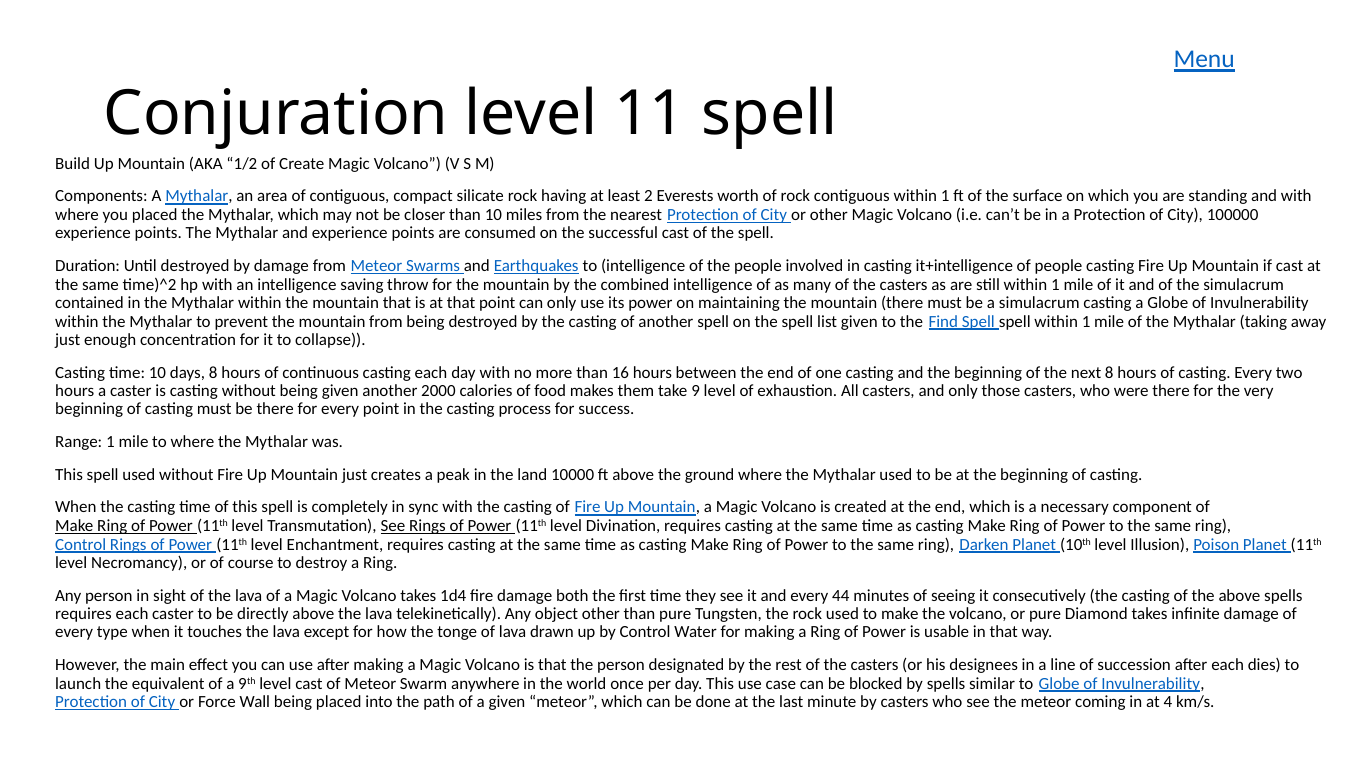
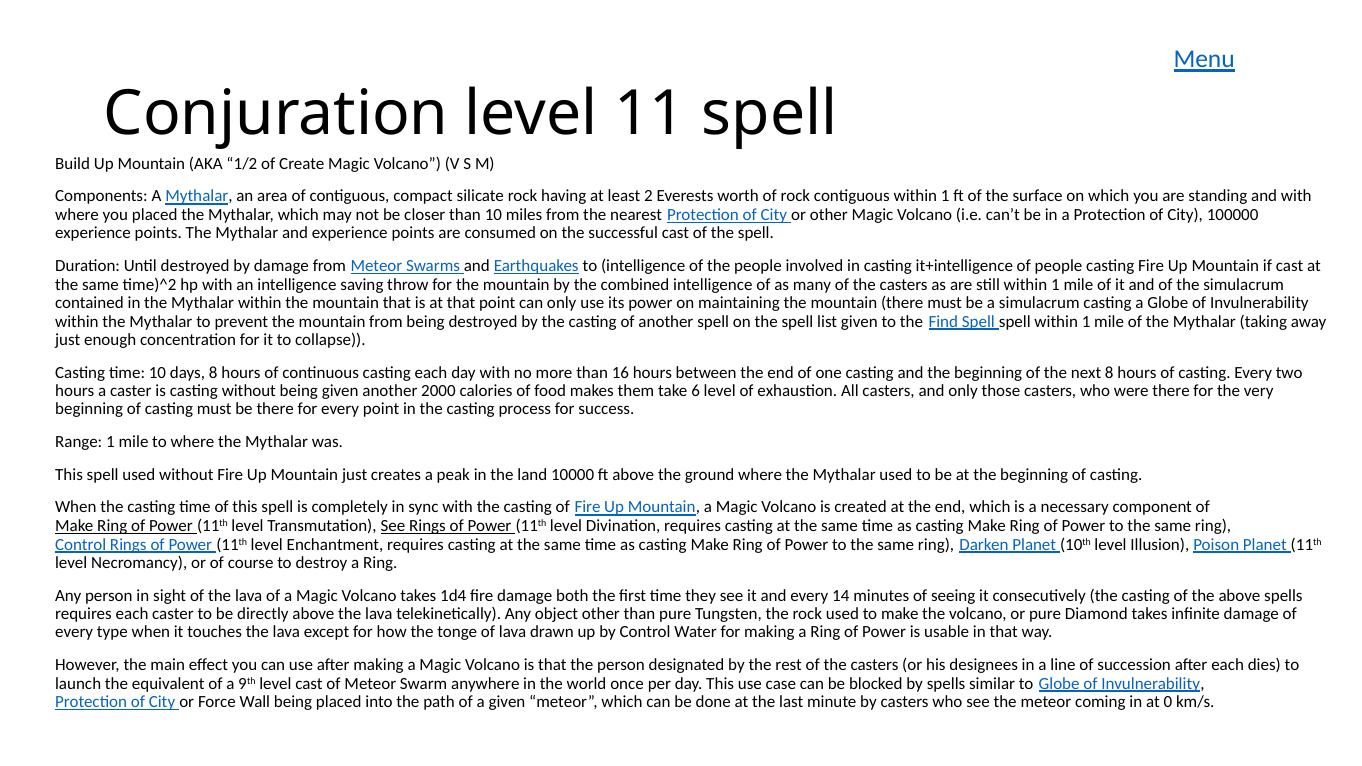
9: 9 -> 6
44: 44 -> 14
4: 4 -> 0
